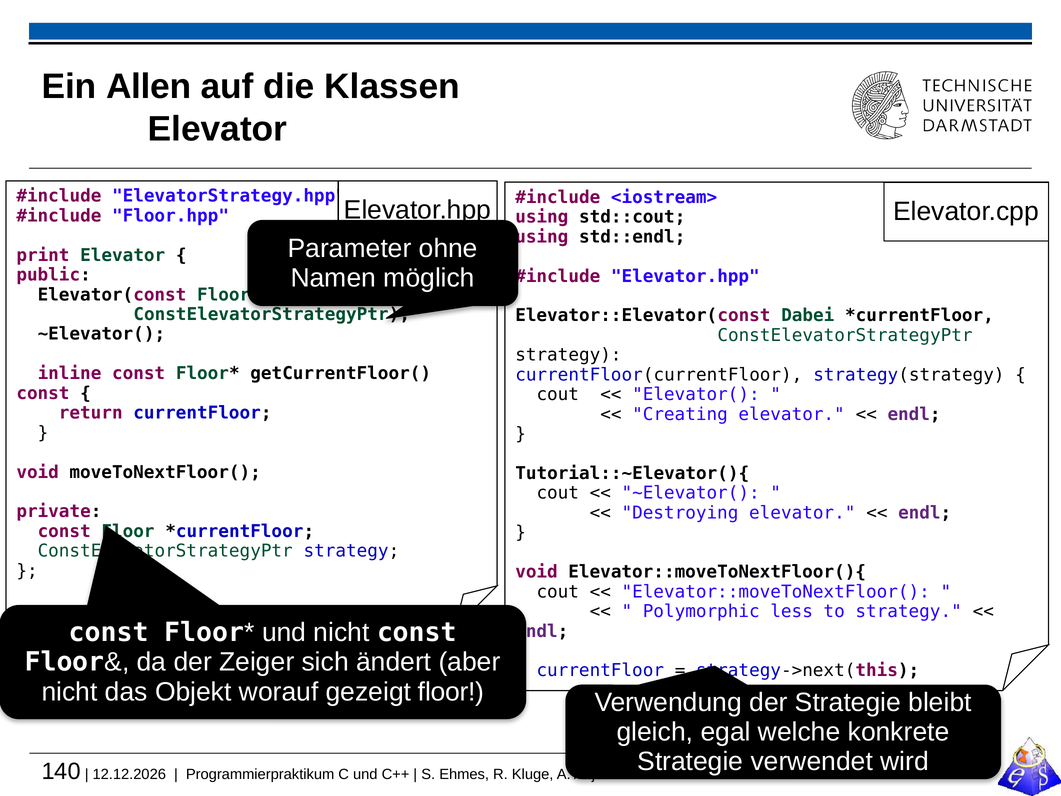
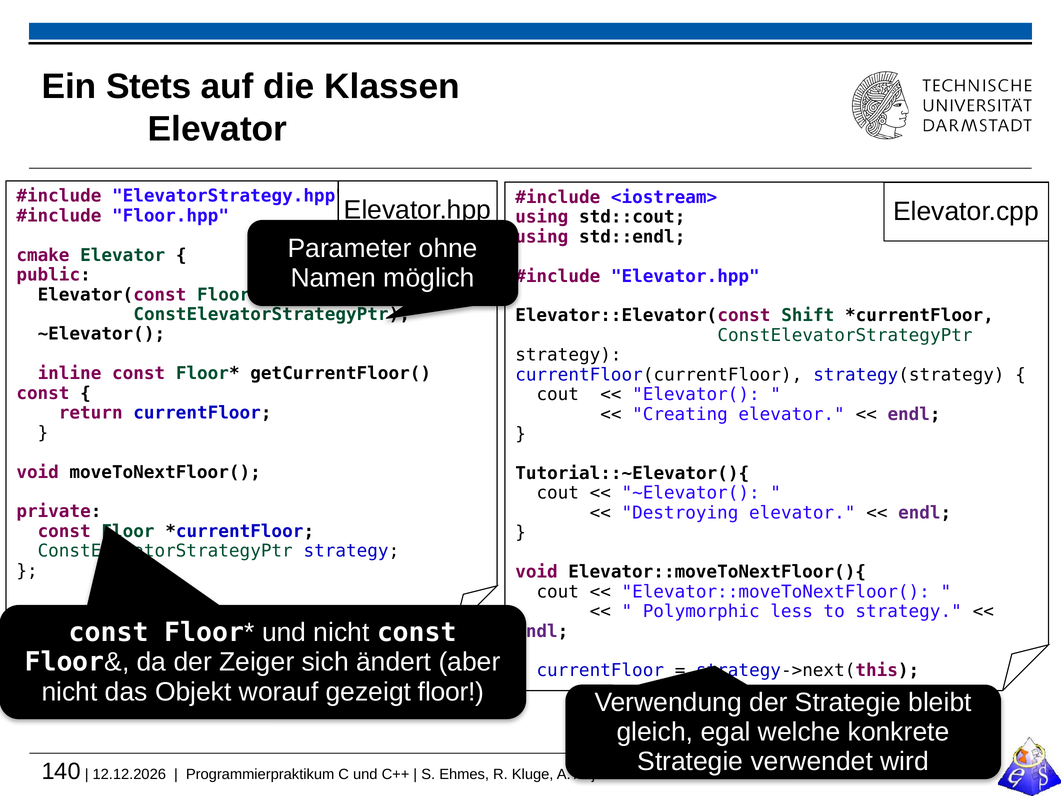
Allen: Allen -> Stets
print: print -> cmake
Dabei: Dabei -> Shift
